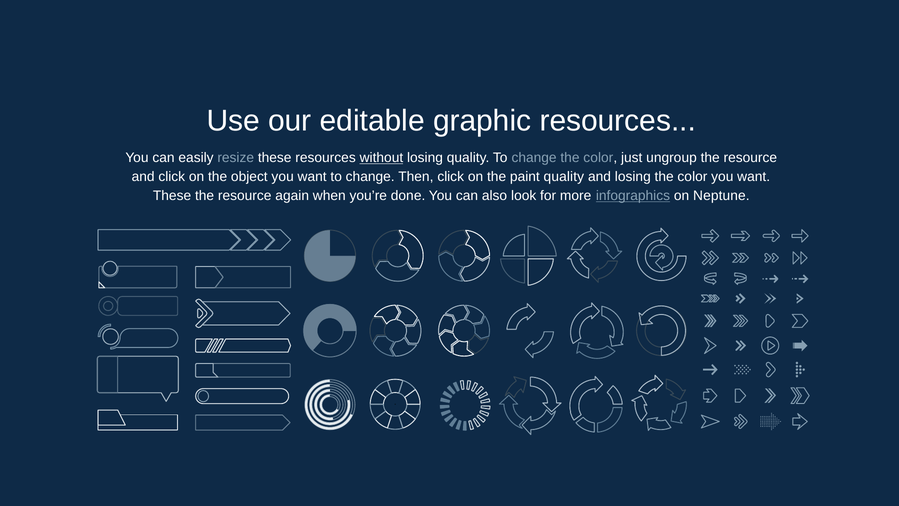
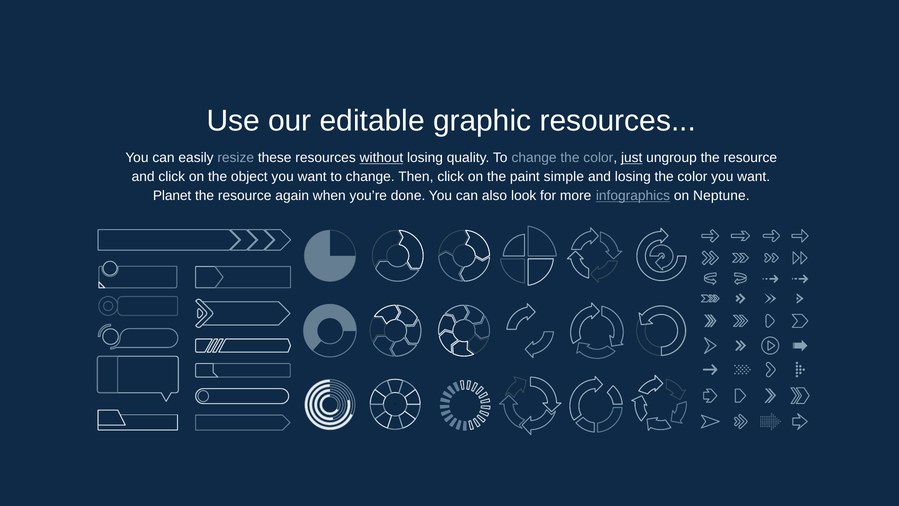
just underline: none -> present
paint quality: quality -> simple
These at (172, 196): These -> Planet
